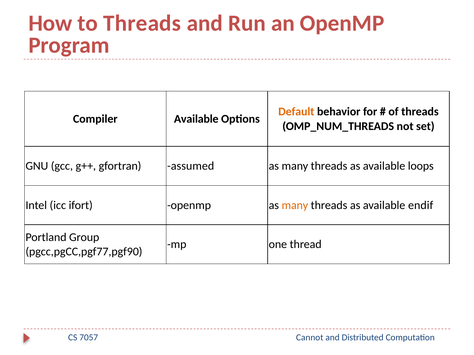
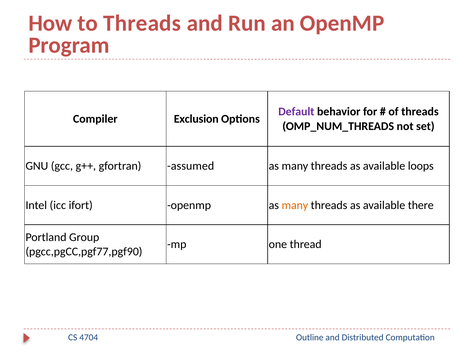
Default colour: orange -> purple
Compiler Available: Available -> Exclusion
endif: endif -> there
7057: 7057 -> 4704
Cannot: Cannot -> Outline
